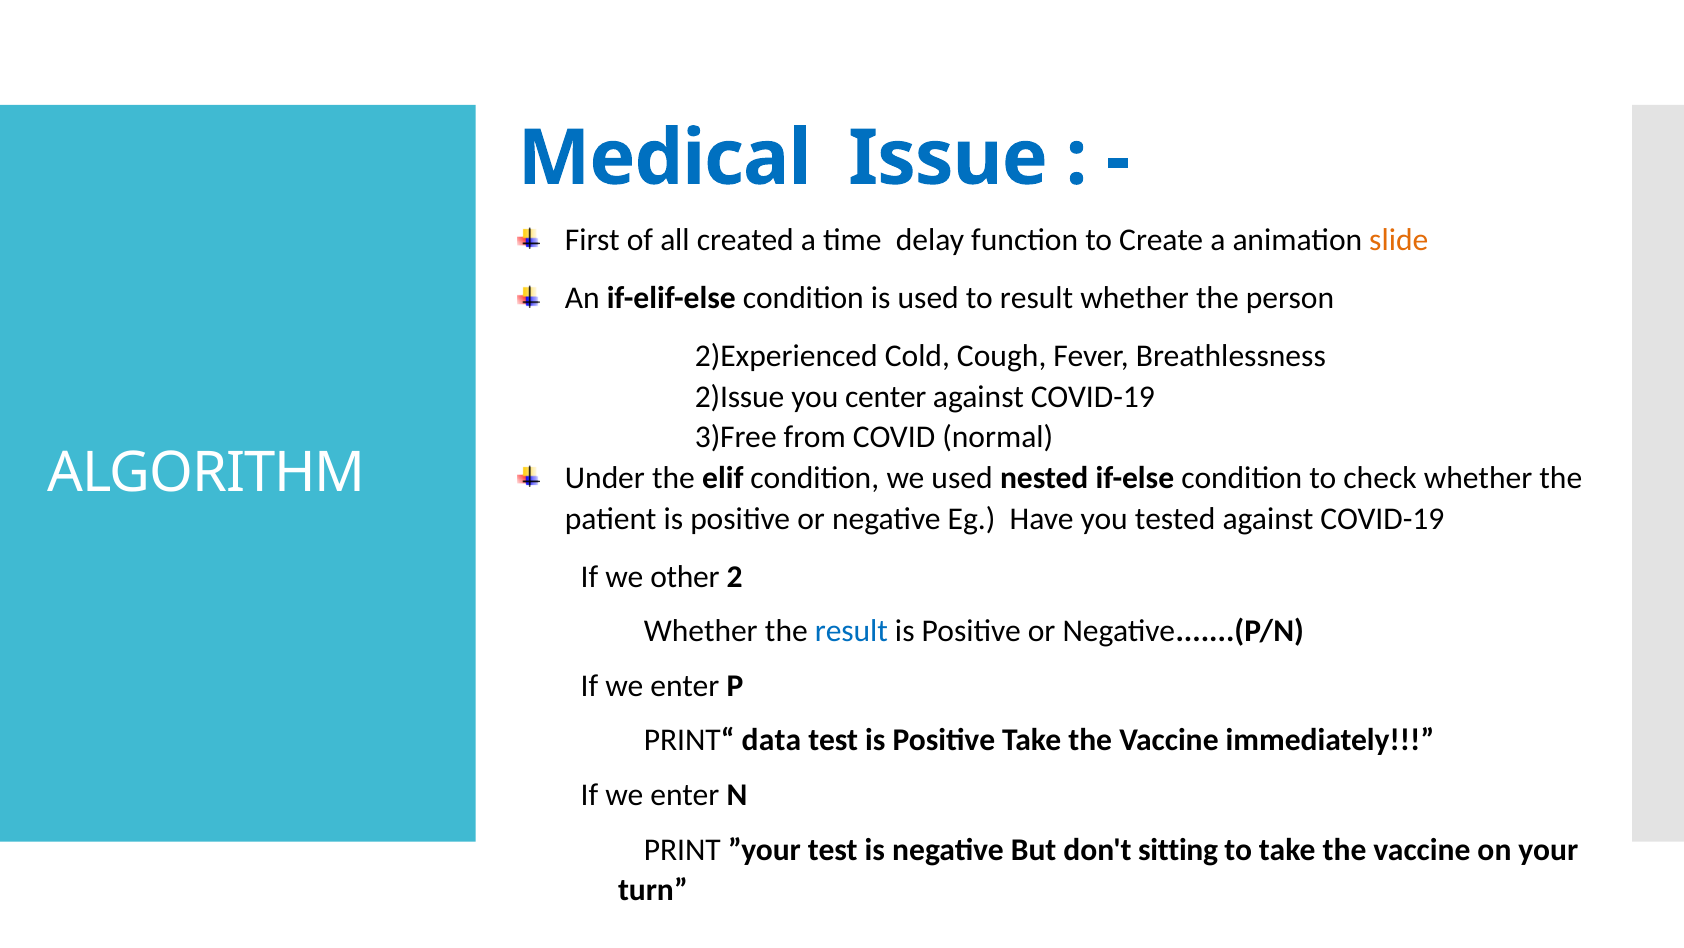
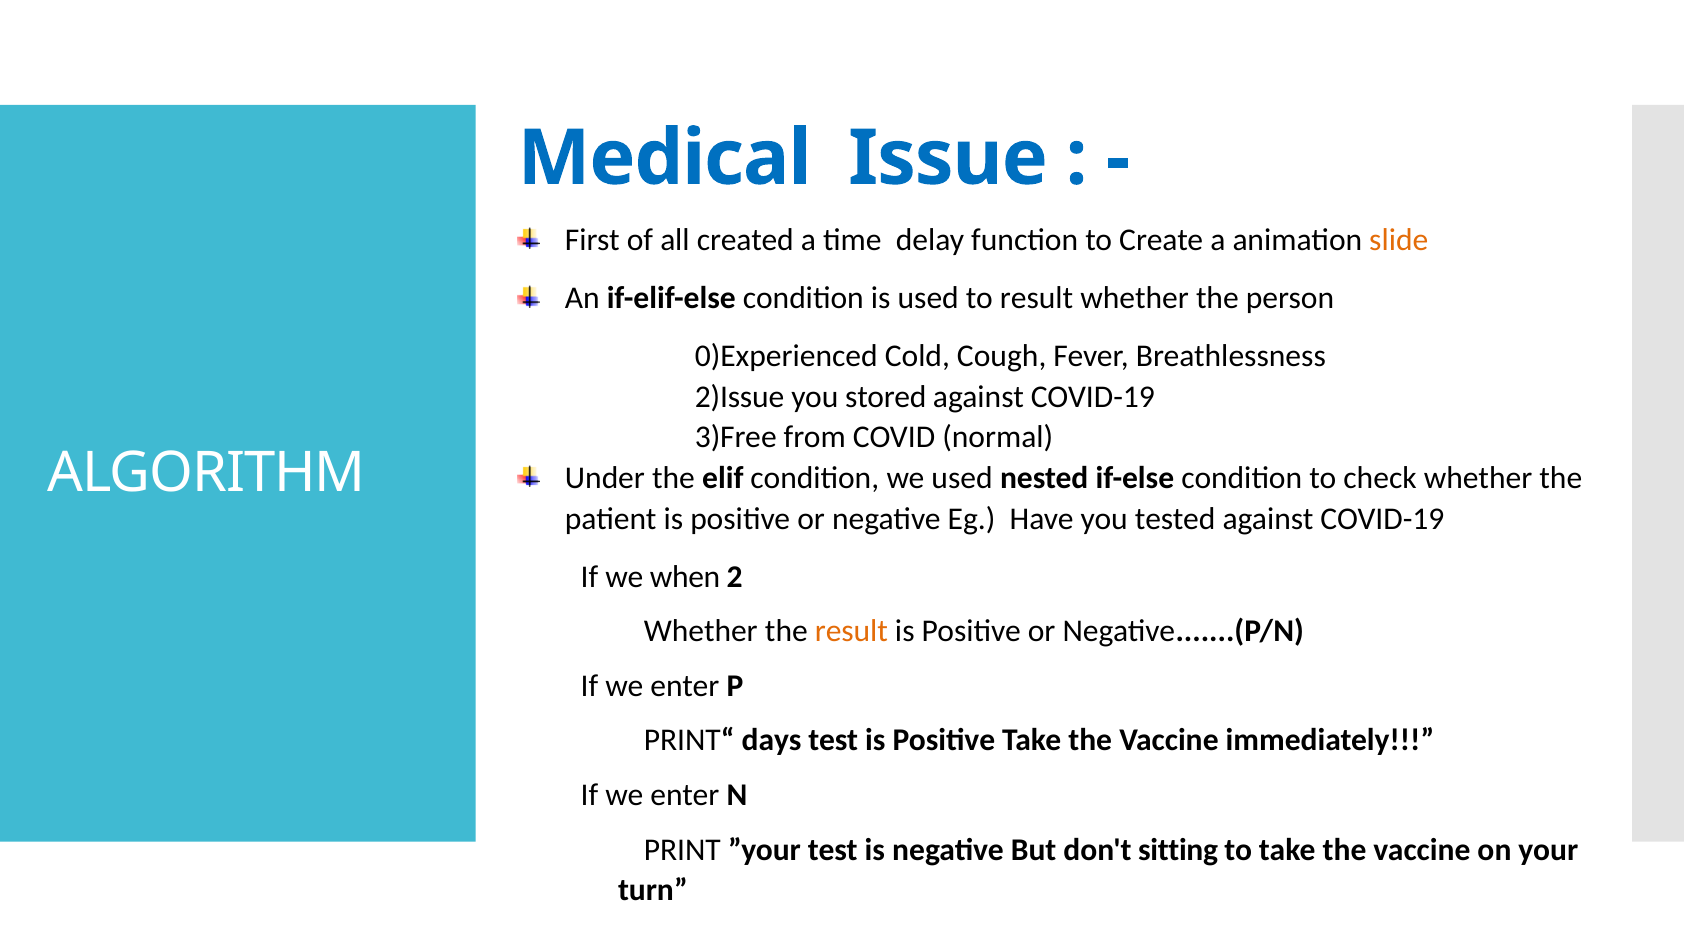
2)Experienced: 2)Experienced -> 0)Experienced
center: center -> stored
other: other -> when
result at (851, 631) colour: blue -> orange
data: data -> days
